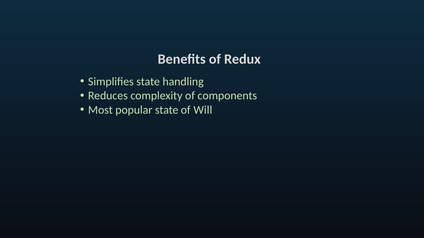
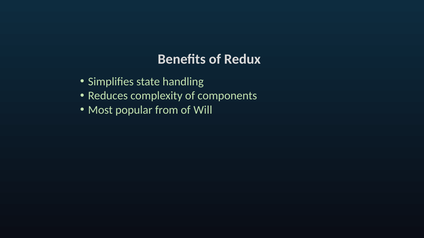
popular state: state -> from
